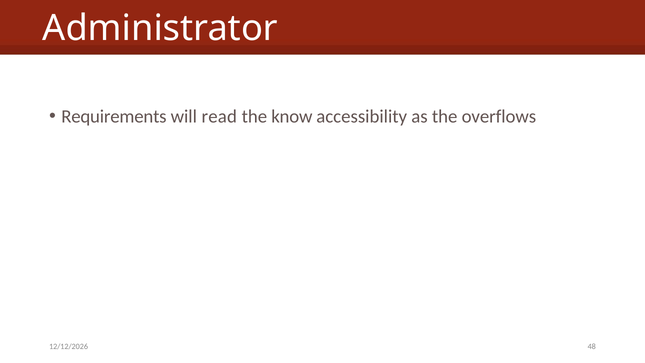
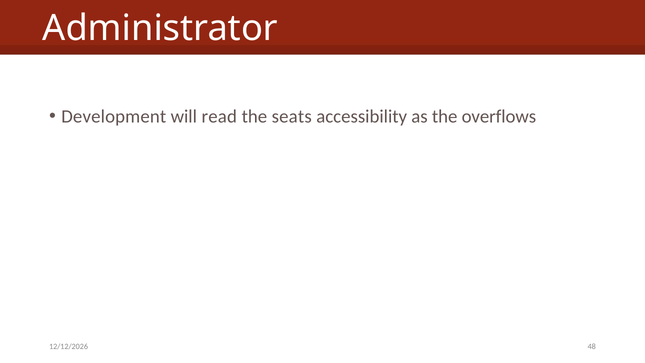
Requirements: Requirements -> Development
know: know -> seats
